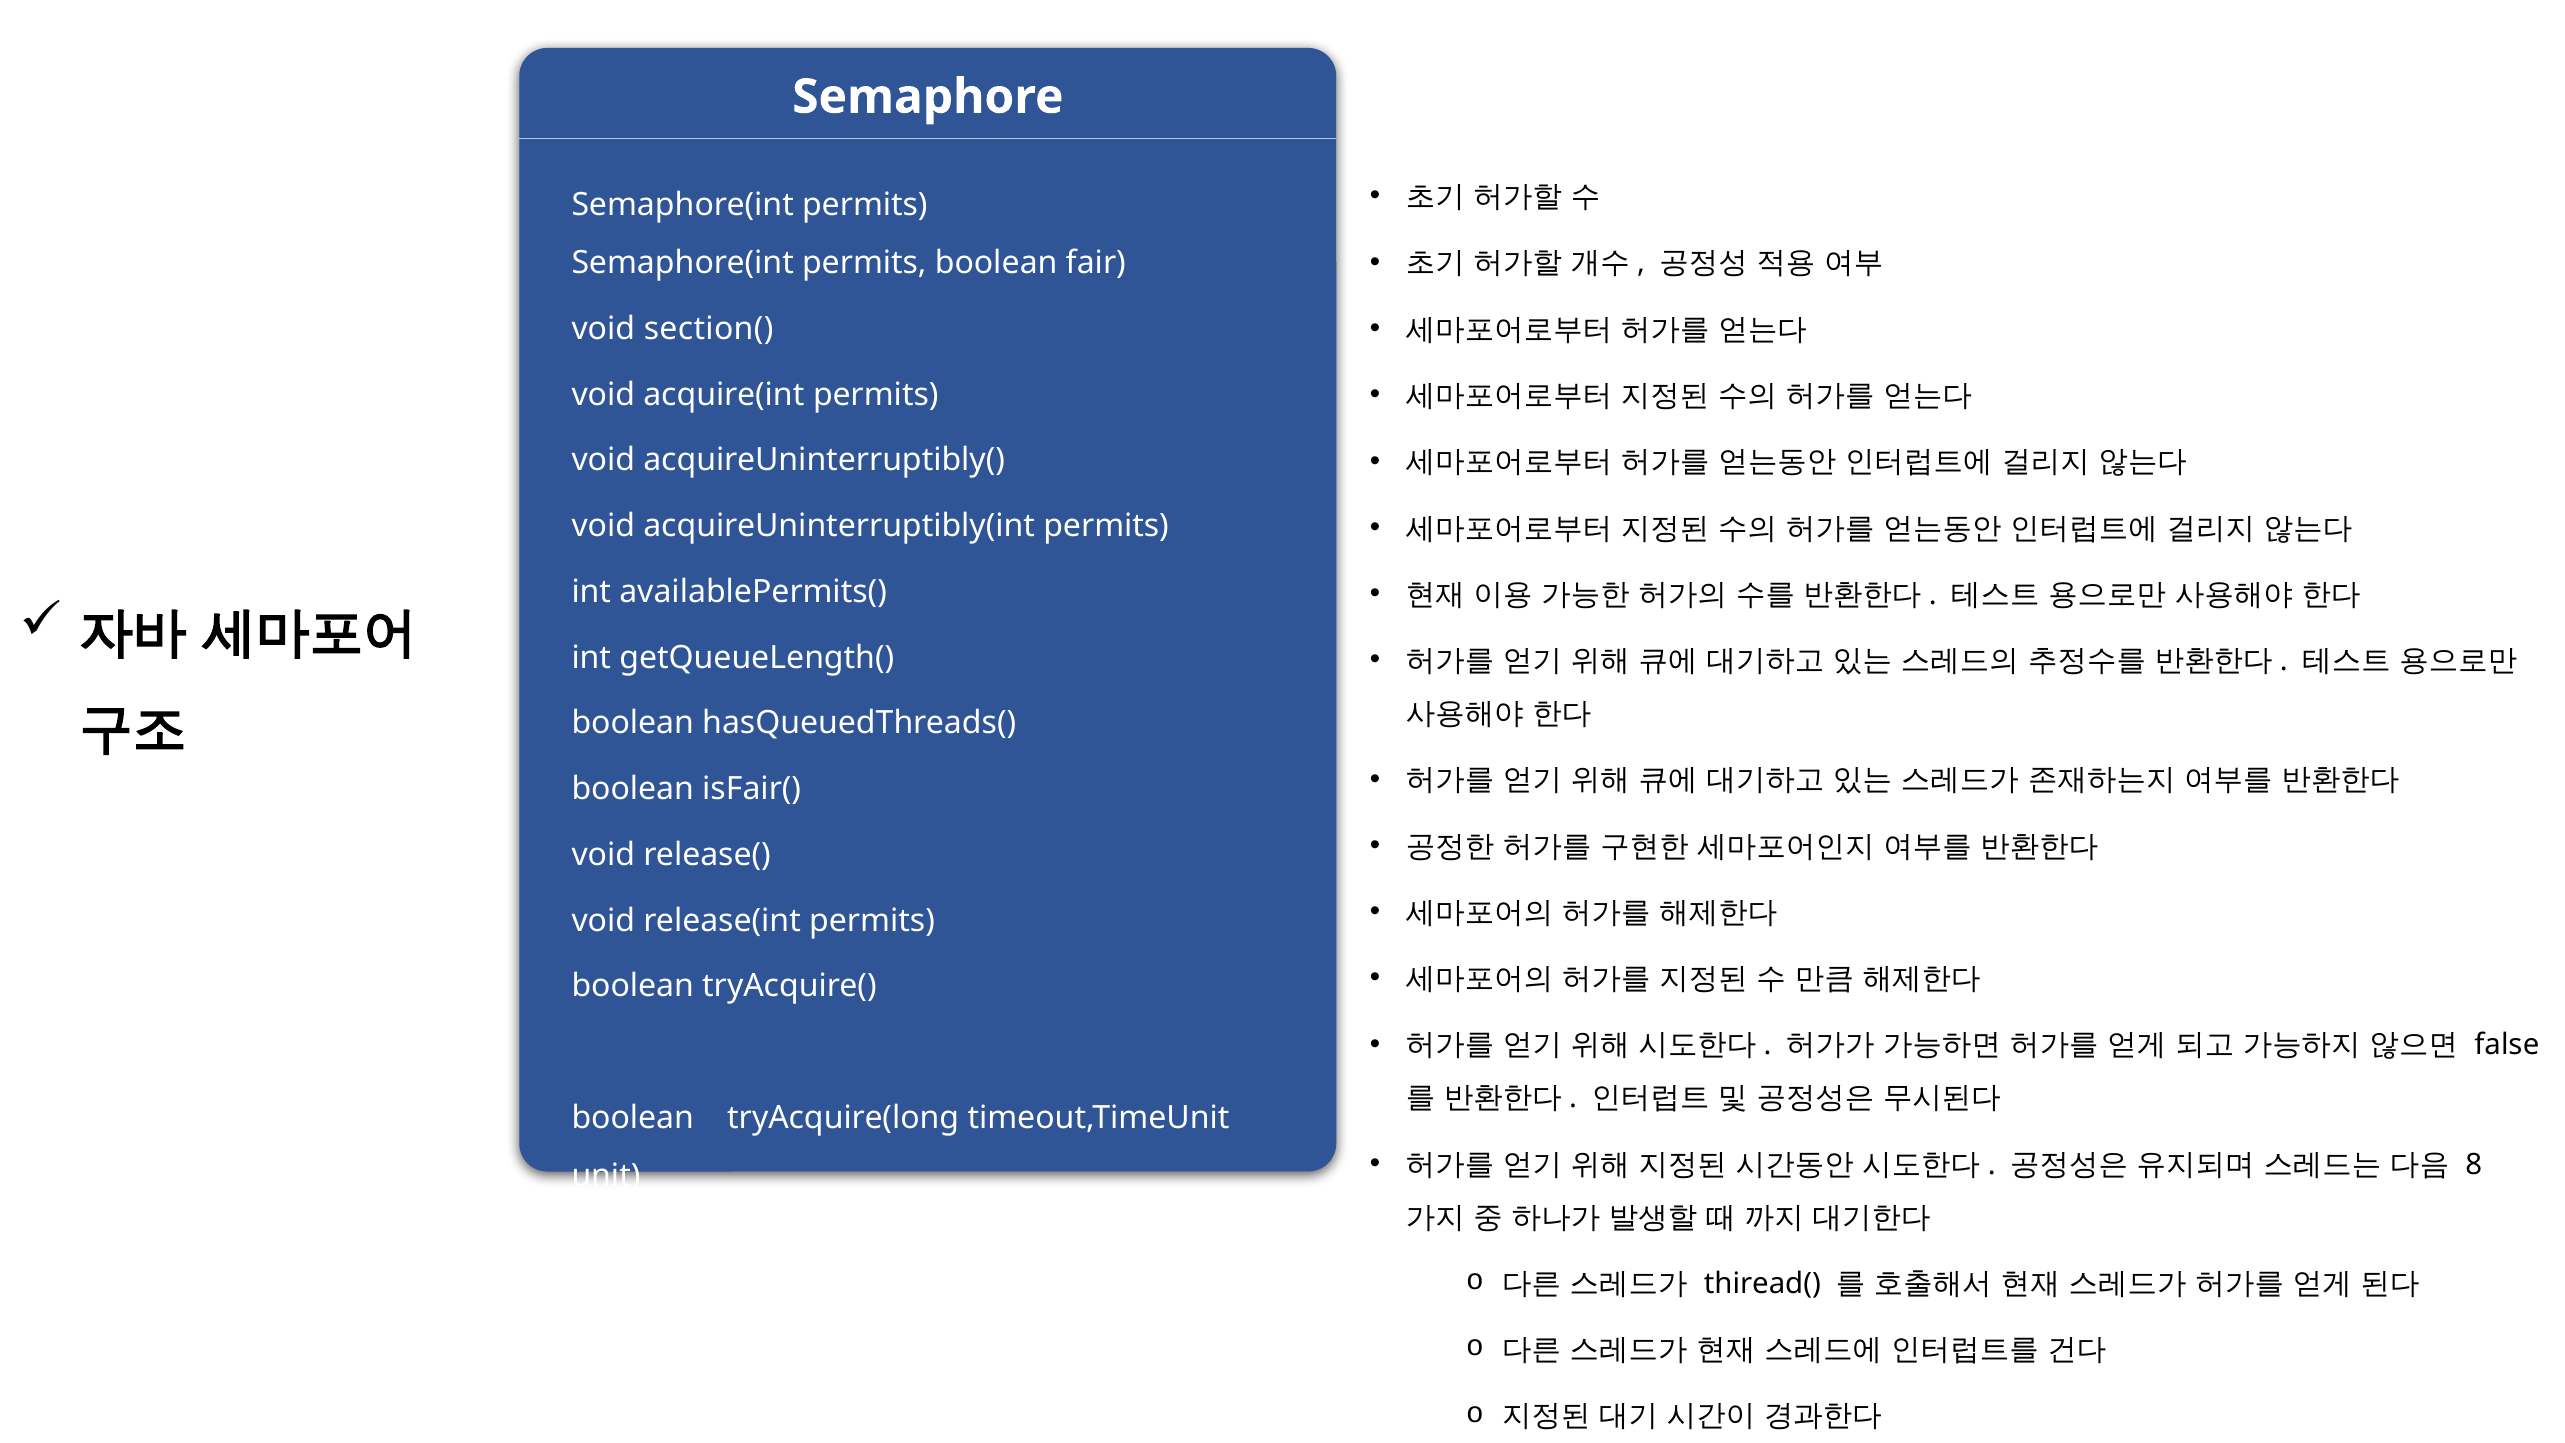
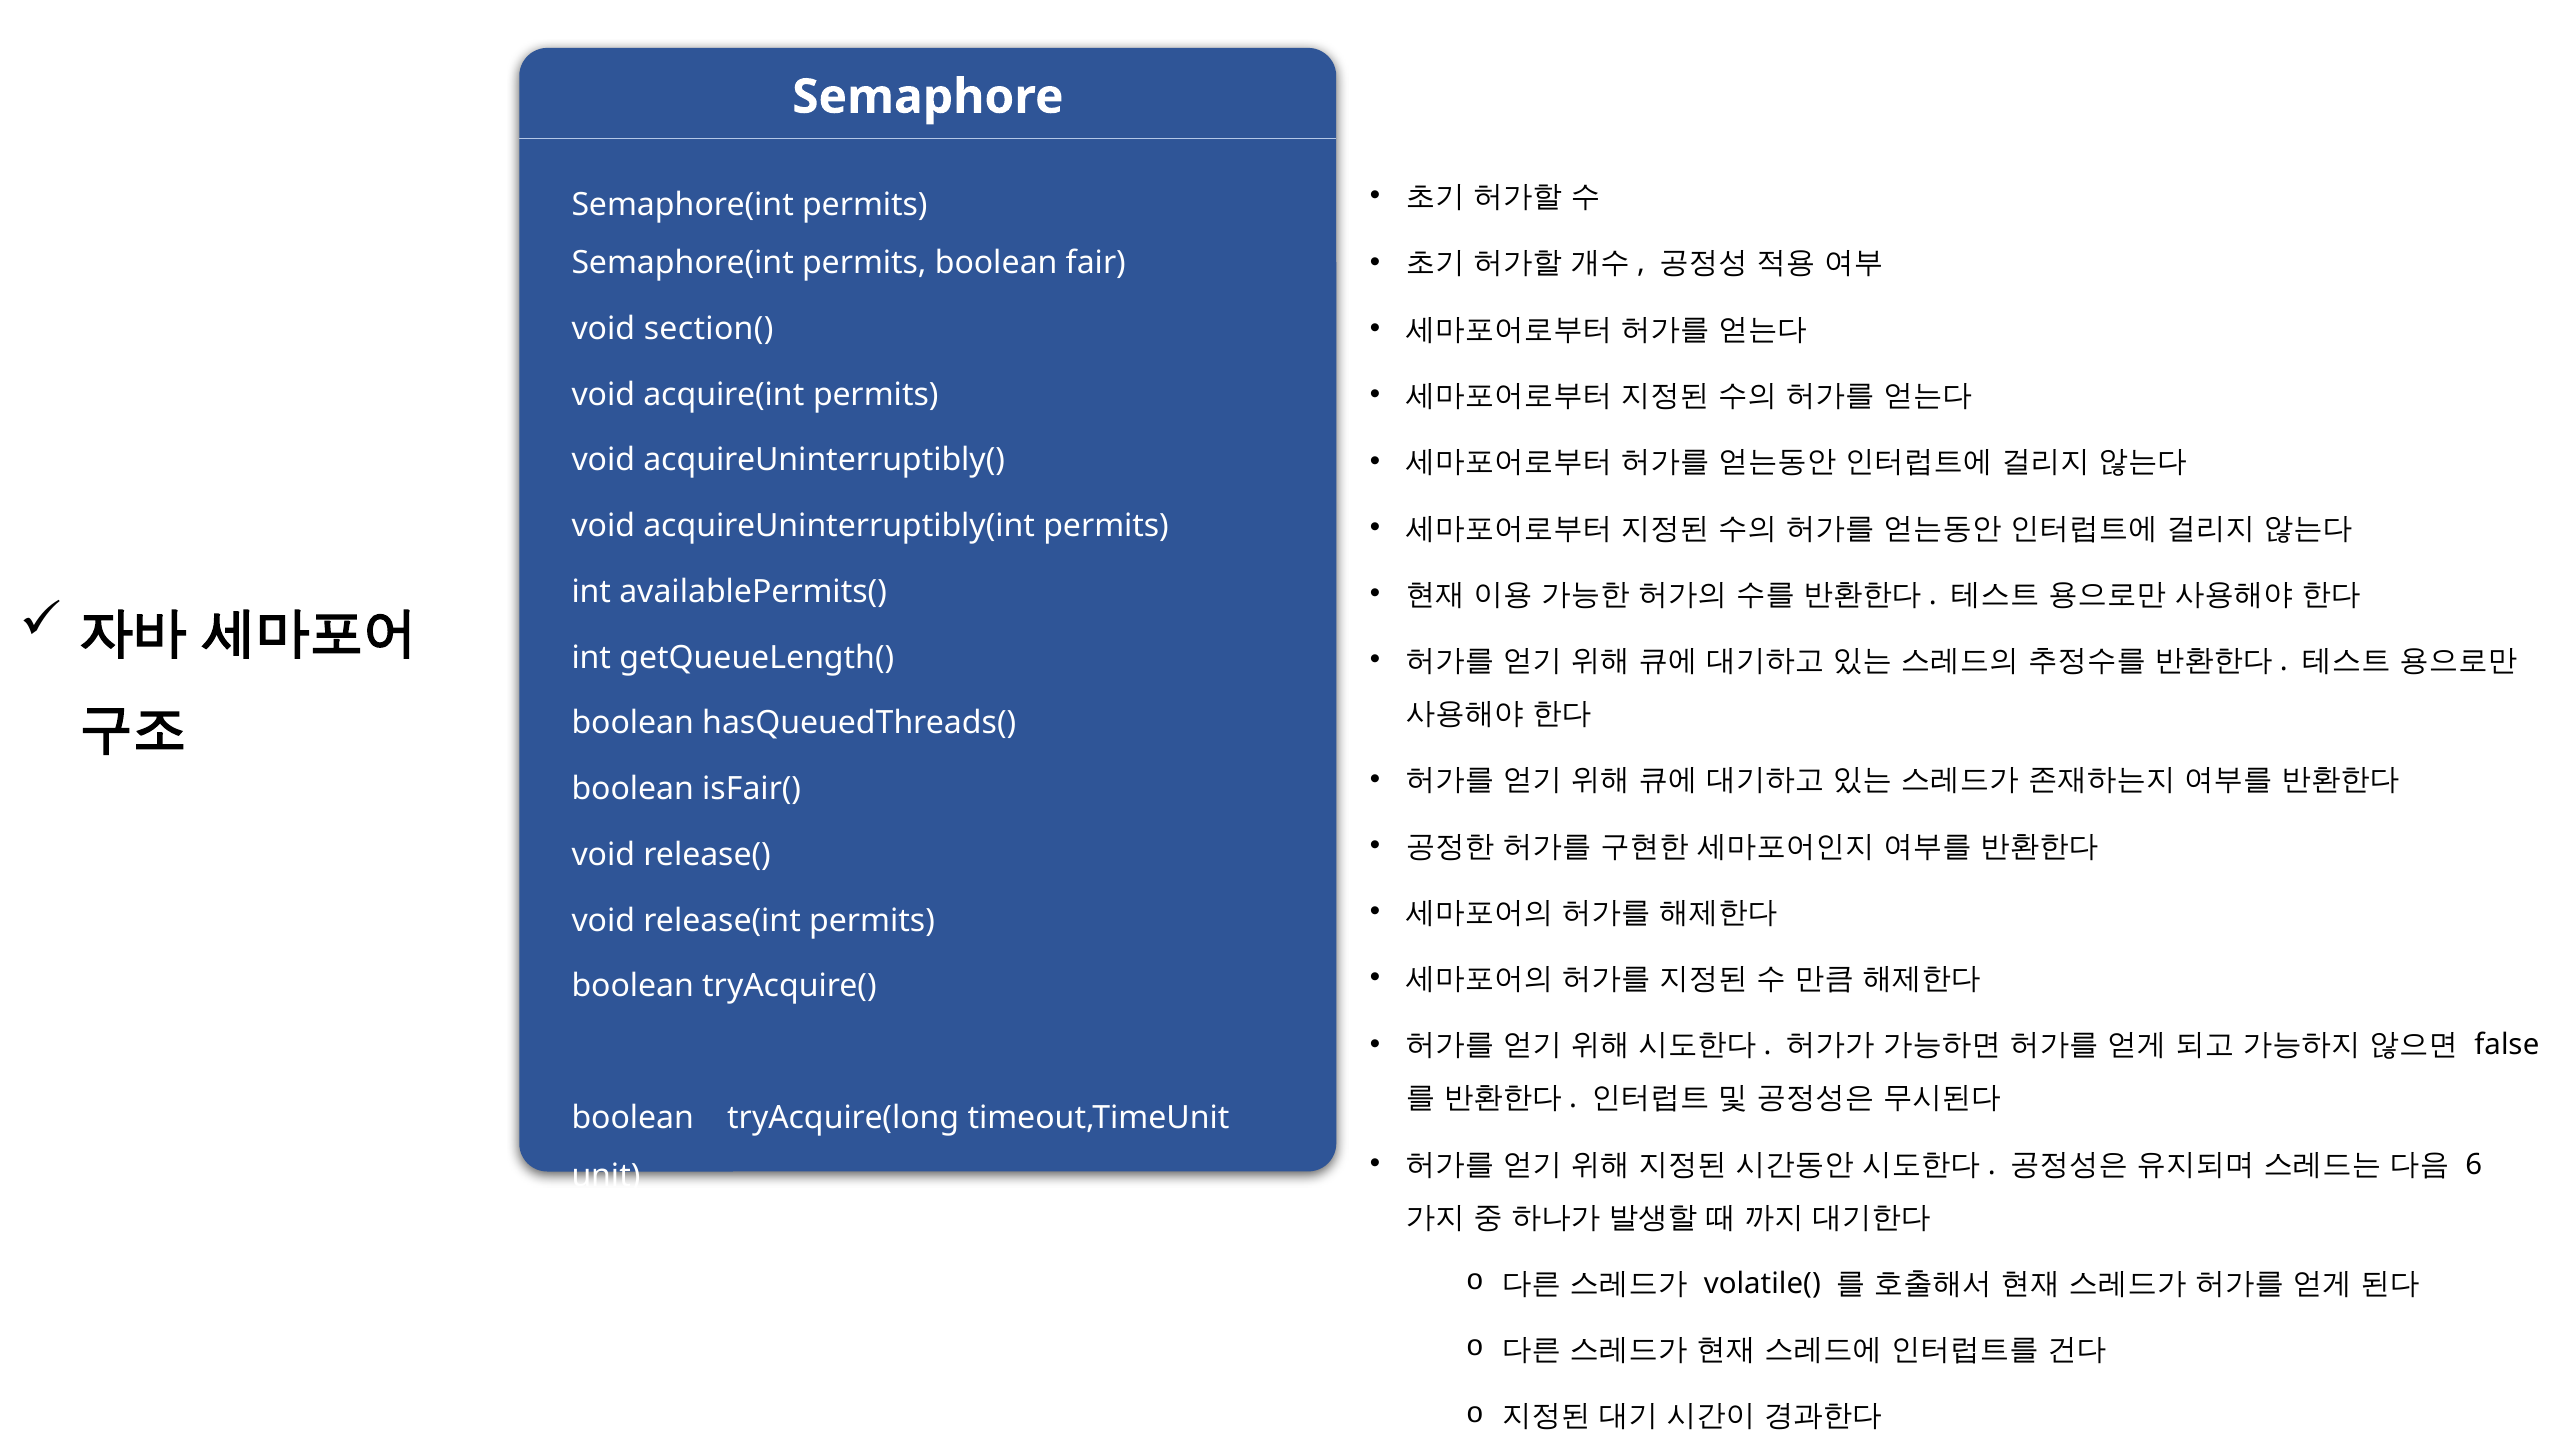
8: 8 -> 6
thiread(: thiread( -> volatile(
